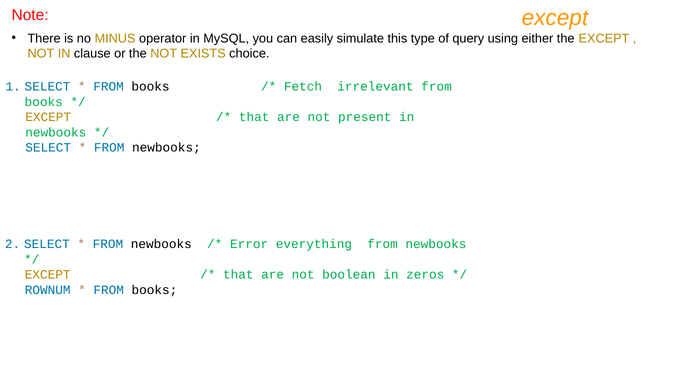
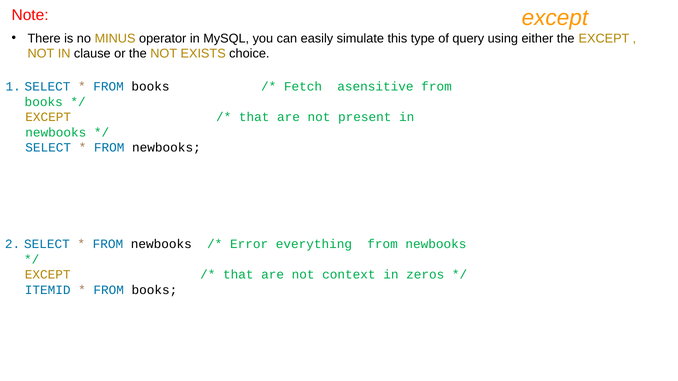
irrelevant: irrelevant -> asensitive
boolean: boolean -> context
ROWNUM: ROWNUM -> ITEMID
